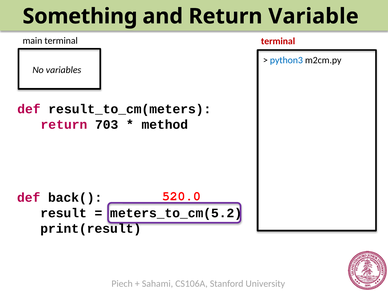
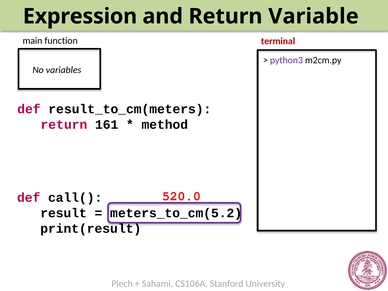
Something: Something -> Expression
main terminal: terminal -> function
python3 colour: blue -> purple
703: 703 -> 161
back(: back( -> call(
